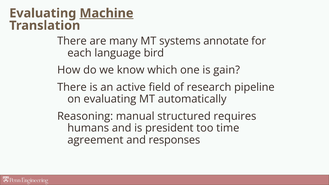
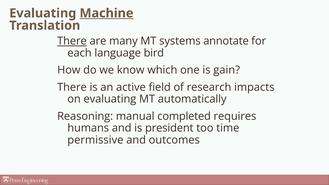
There at (72, 41) underline: none -> present
pipeline: pipeline -> impacts
structured: structured -> completed
agreement: agreement -> permissive
responses: responses -> outcomes
